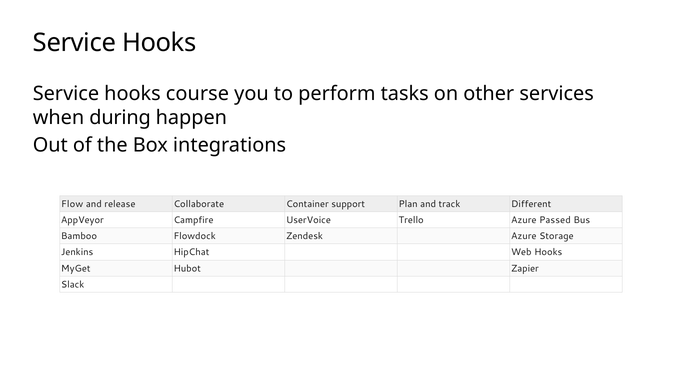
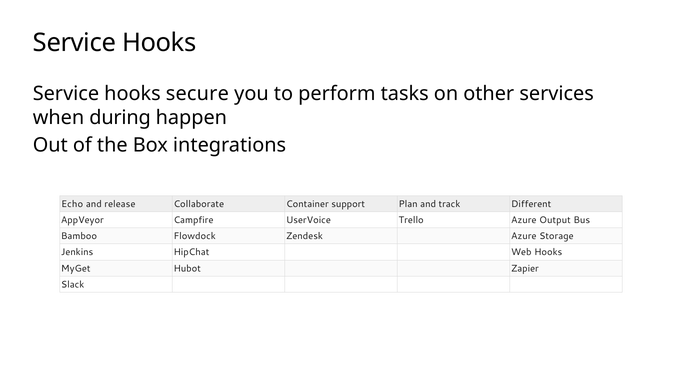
course: course -> secure
Flow: Flow -> Echo
Passed: Passed -> Output
